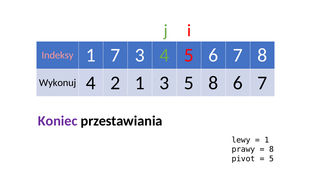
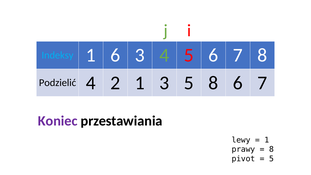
Indeksy colour: pink -> light blue
1 7: 7 -> 6
Wykonuj: Wykonuj -> Podzielić
